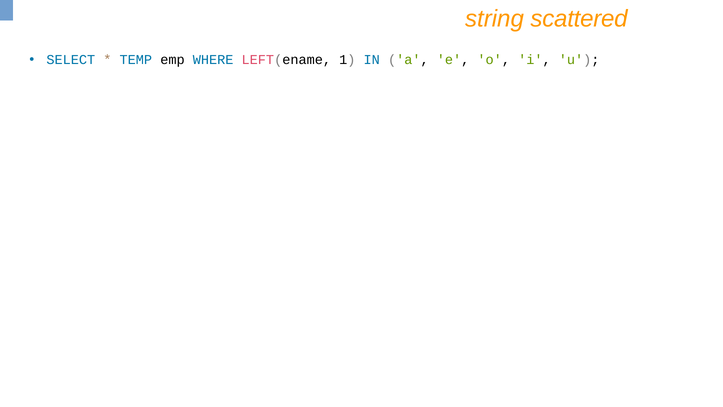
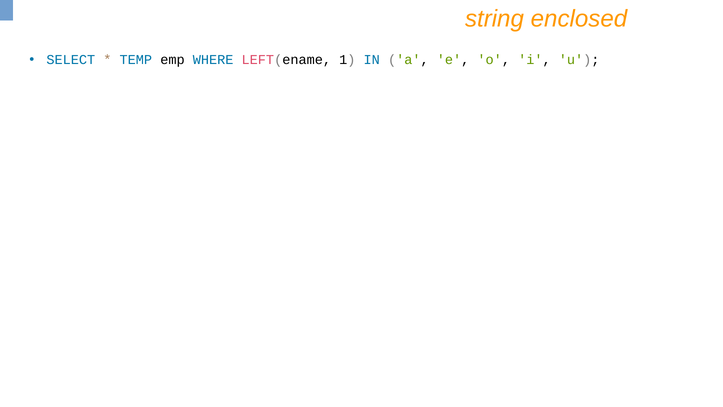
scattered: scattered -> enclosed
